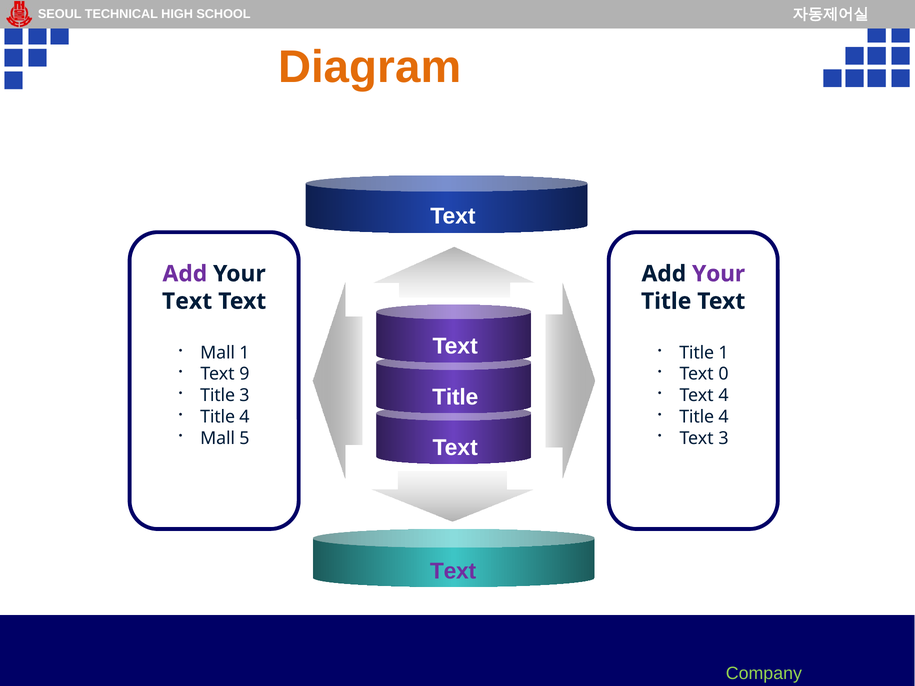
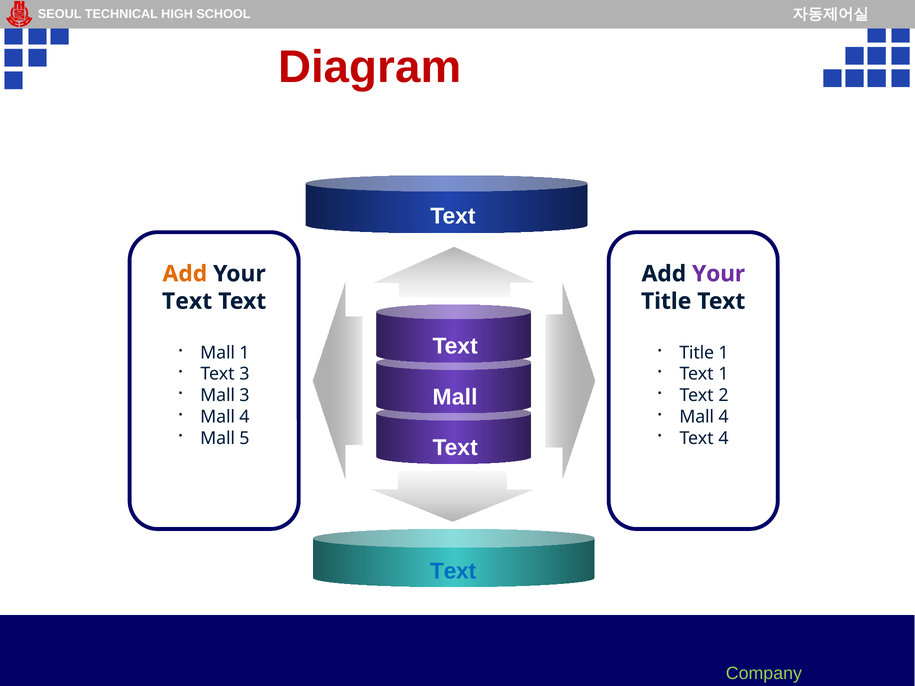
Diagram colour: orange -> red
Add at (185, 274) colour: purple -> orange
Text 9: 9 -> 3
Text 0: 0 -> 1
Title at (455, 397): Title -> Mall
Title at (218, 396): Title -> Mall
Text 4: 4 -> 2
Title at (218, 417): Title -> Mall
Title at (697, 417): Title -> Mall
Text 3: 3 -> 4
Text at (453, 571) colour: purple -> blue
